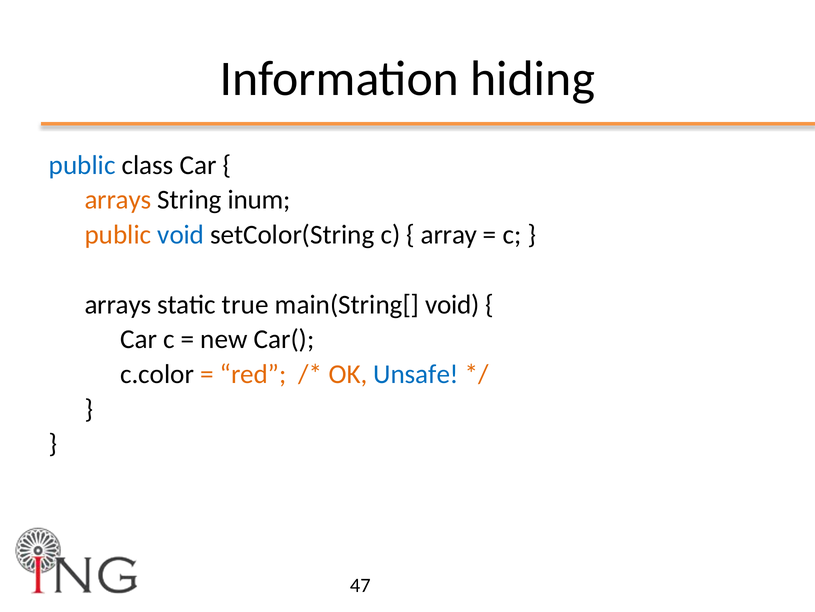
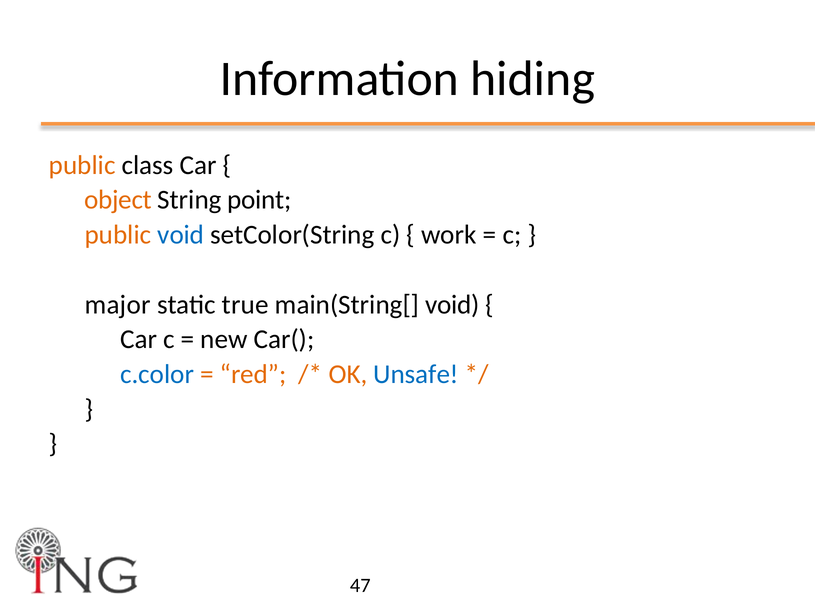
public at (82, 165) colour: blue -> orange
arrays at (118, 200): arrays -> object
inum: inum -> point
array: array -> work
arrays at (118, 304): arrays -> major
c.color colour: black -> blue
